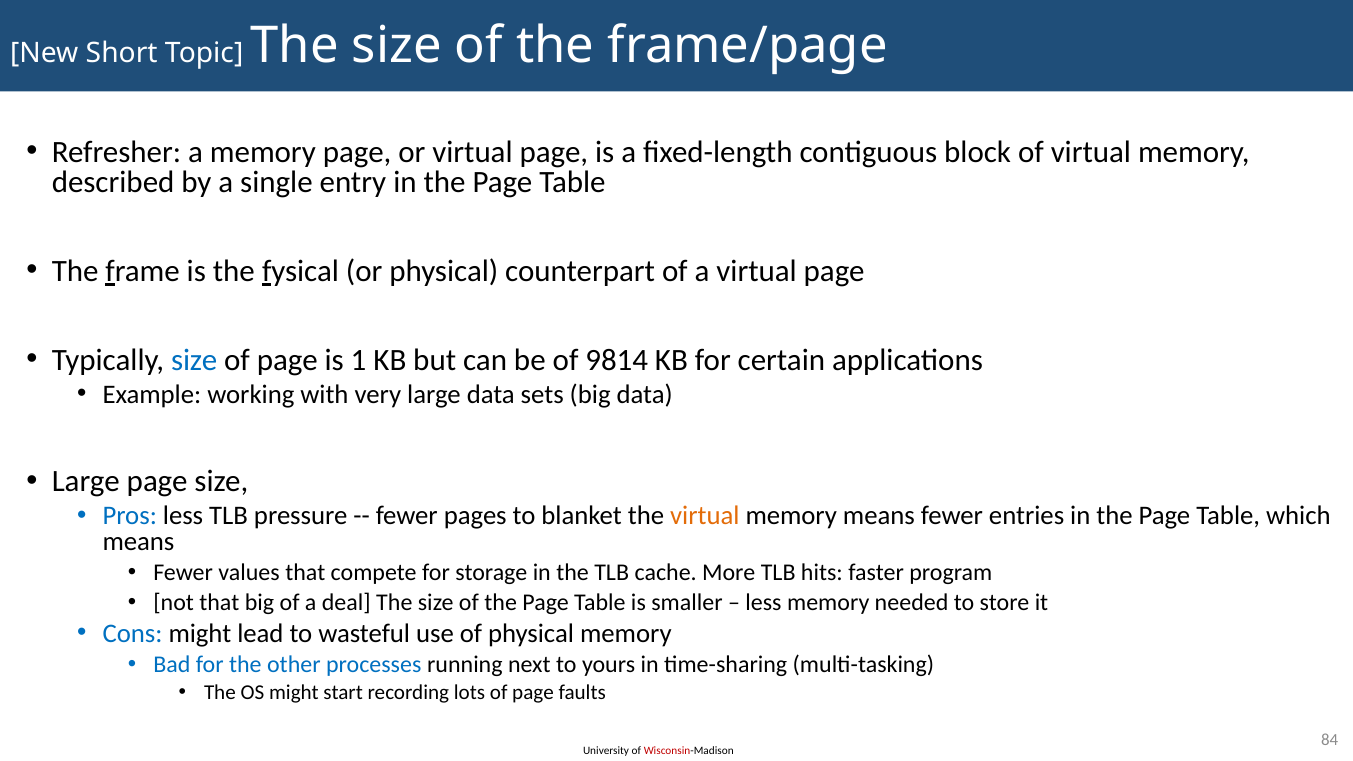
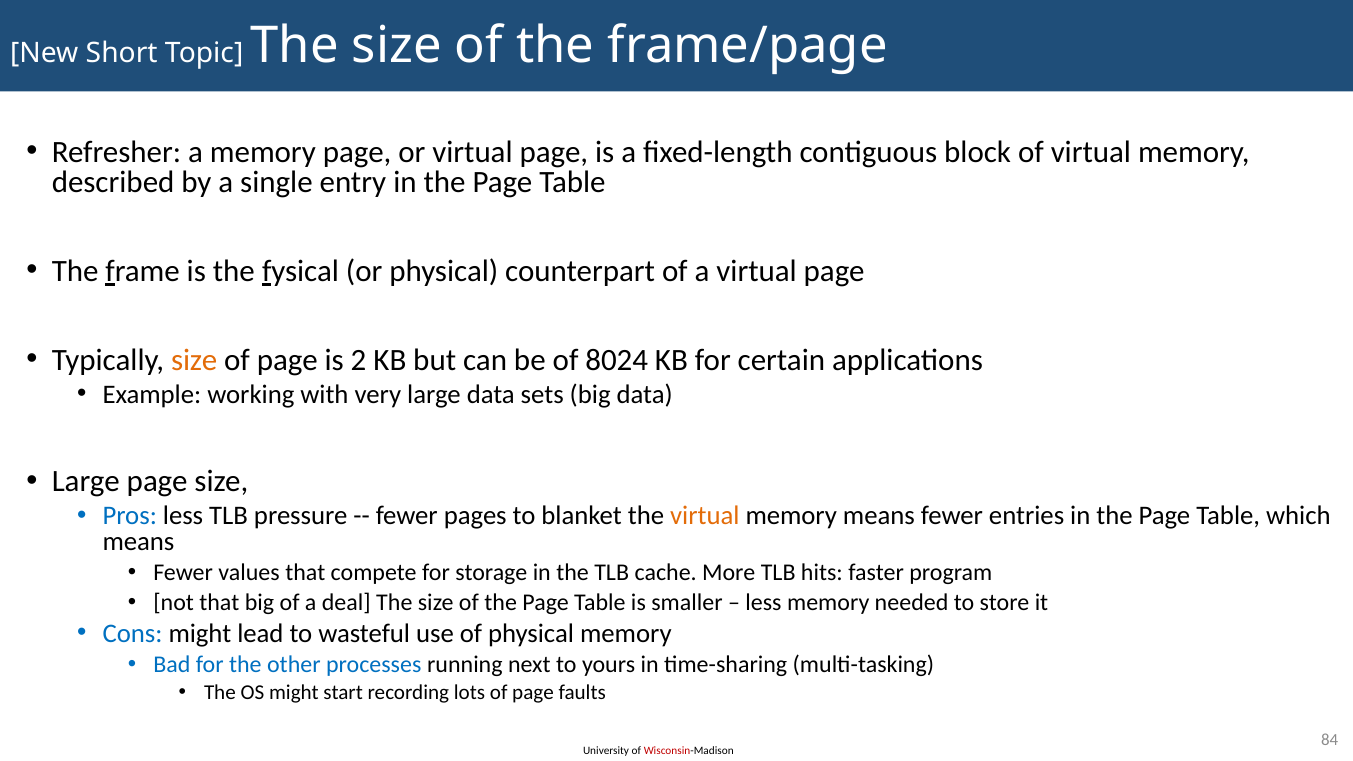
size at (194, 360) colour: blue -> orange
1: 1 -> 2
9814: 9814 -> 8024
